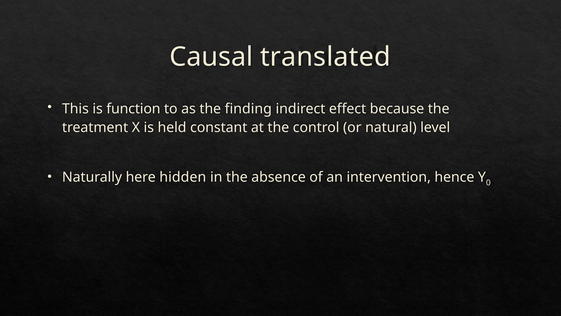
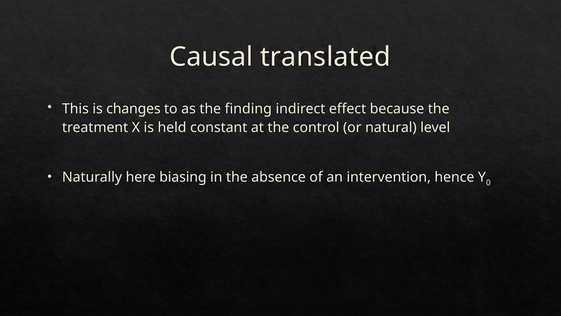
function: function -> changes
hidden: hidden -> biasing
